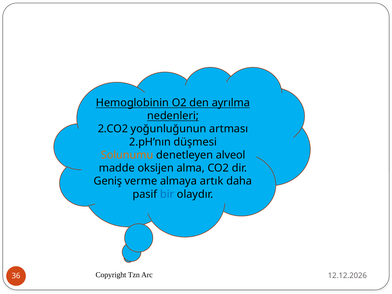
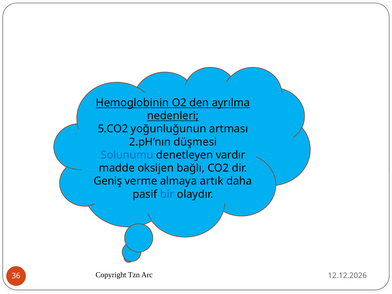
2.CO2: 2.CO2 -> 5.CO2
Solunumu colour: orange -> blue
alveol: alveol -> vardır
alma: alma -> bağlı
